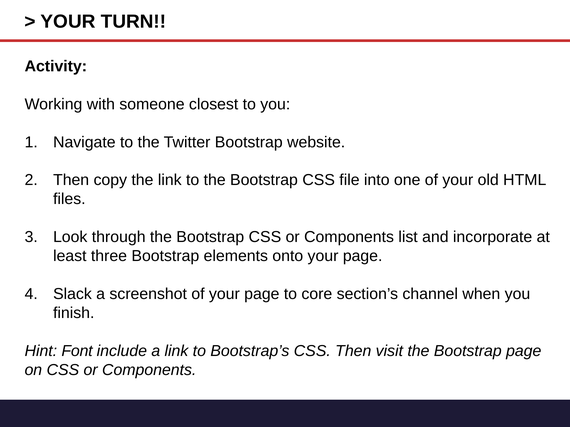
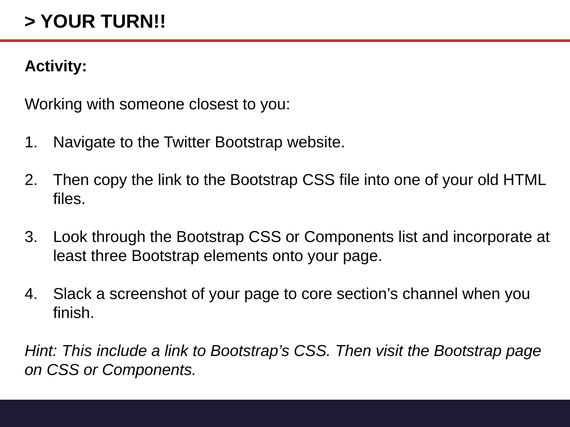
Font: Font -> This
